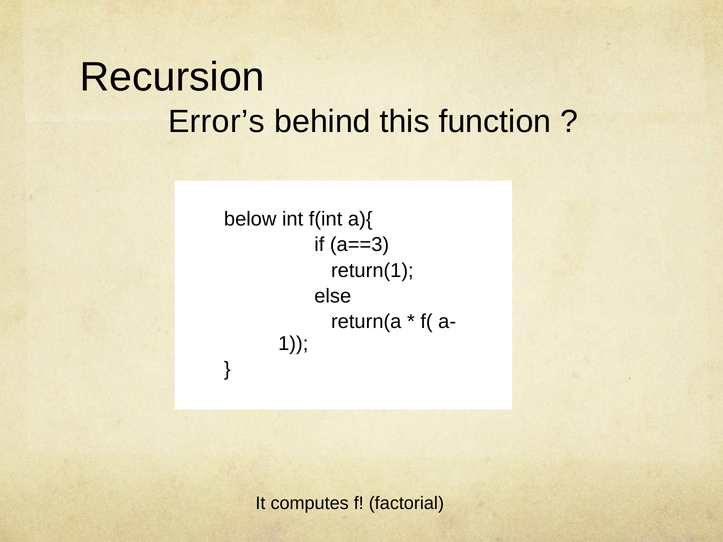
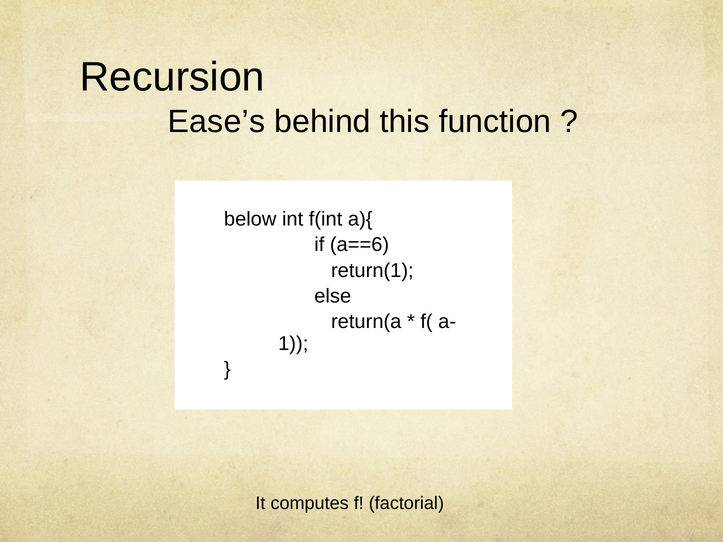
Error’s: Error’s -> Ease’s
a==3: a==3 -> a==6
